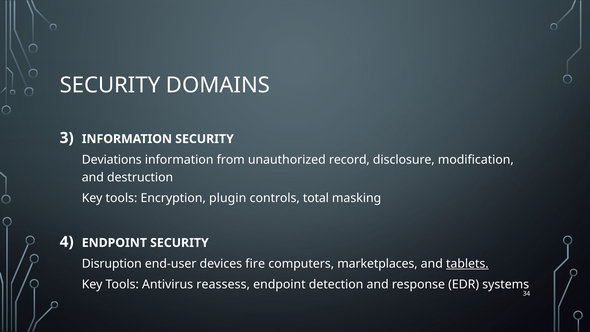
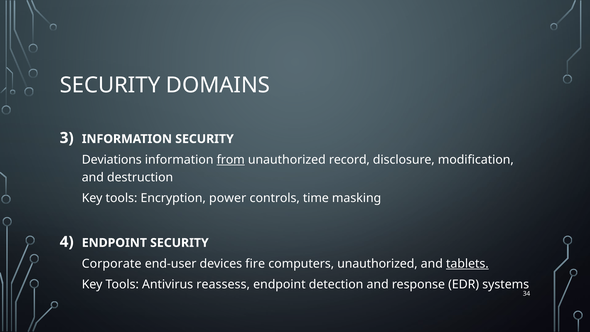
from underline: none -> present
plugin: plugin -> power
total: total -> time
Disruption: Disruption -> Corporate
computers marketplaces: marketplaces -> unauthorized
